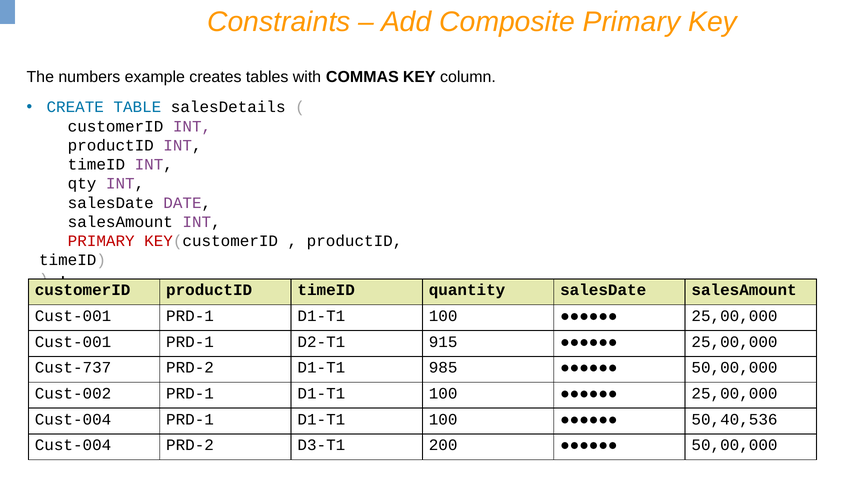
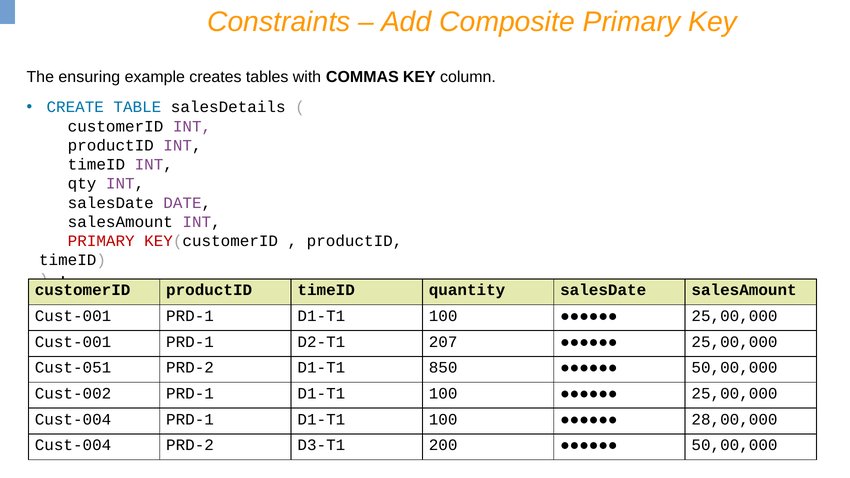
numbers: numbers -> ensuring
915: 915 -> 207
Cust-737: Cust-737 -> Cust-051
985: 985 -> 850
50,40,536: 50,40,536 -> 28,00,000
